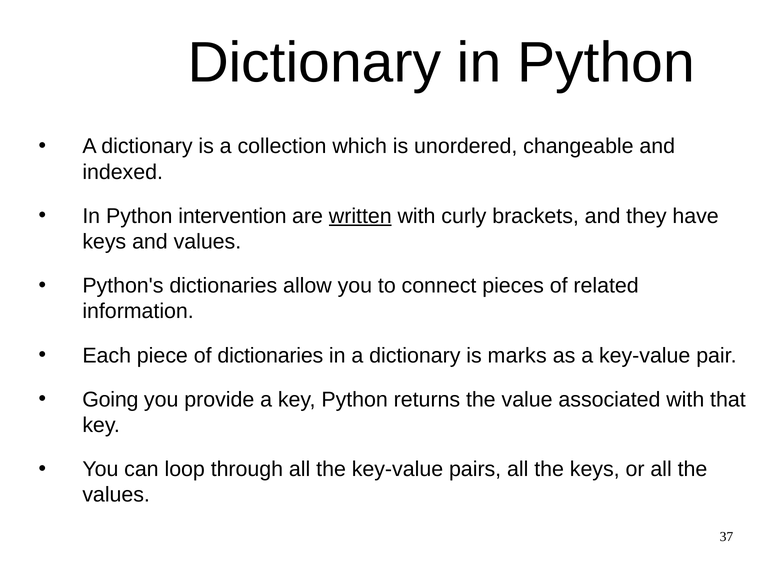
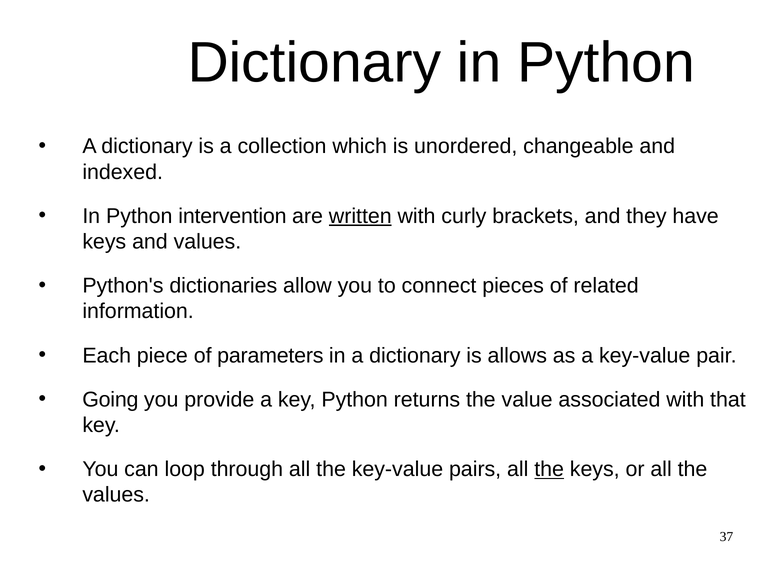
of dictionaries: dictionaries -> parameters
marks: marks -> allows
the at (549, 469) underline: none -> present
